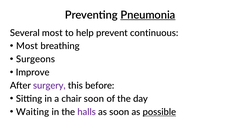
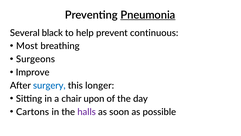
Several most: most -> black
surgery colour: purple -> blue
before: before -> longer
chair soon: soon -> upon
Waiting: Waiting -> Cartons
possible underline: present -> none
